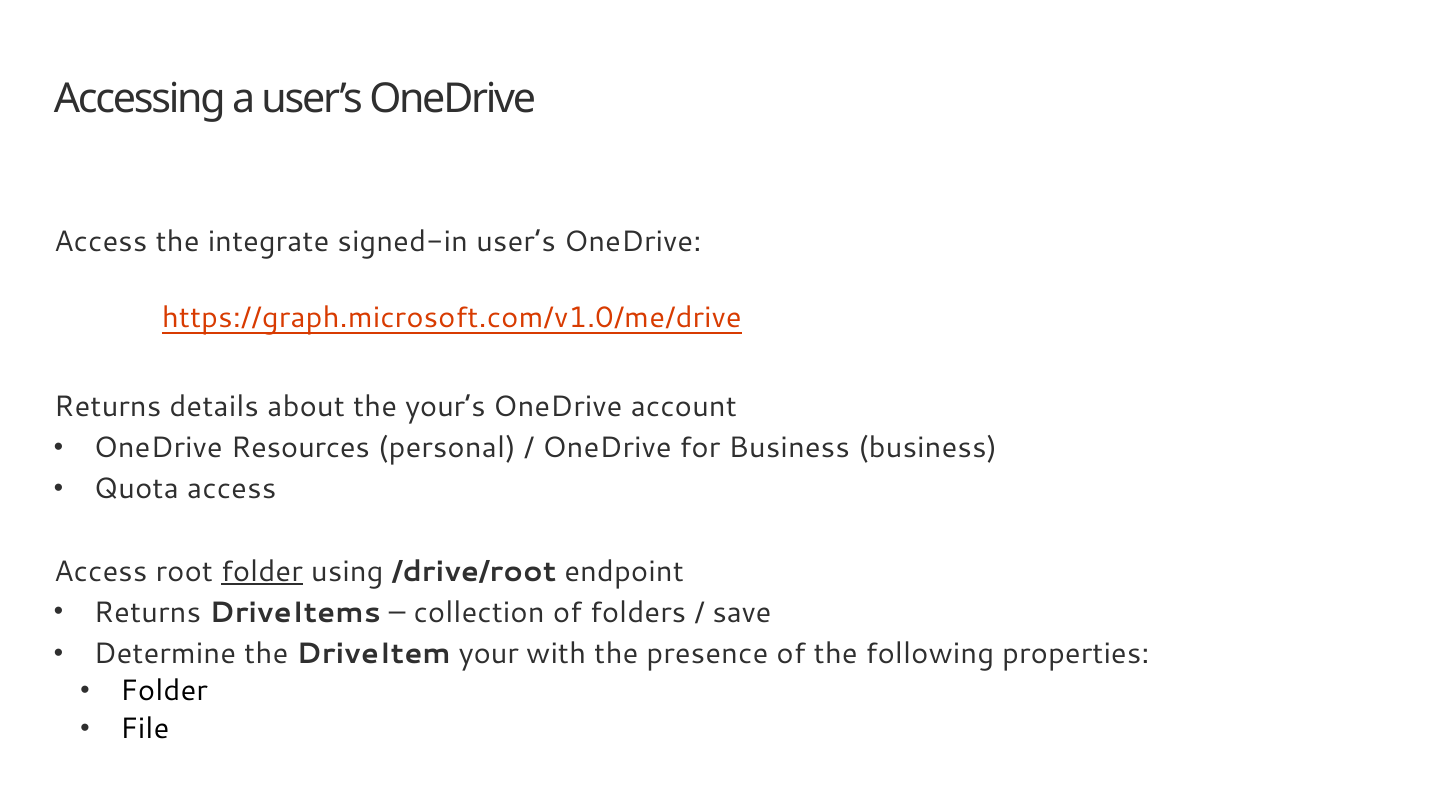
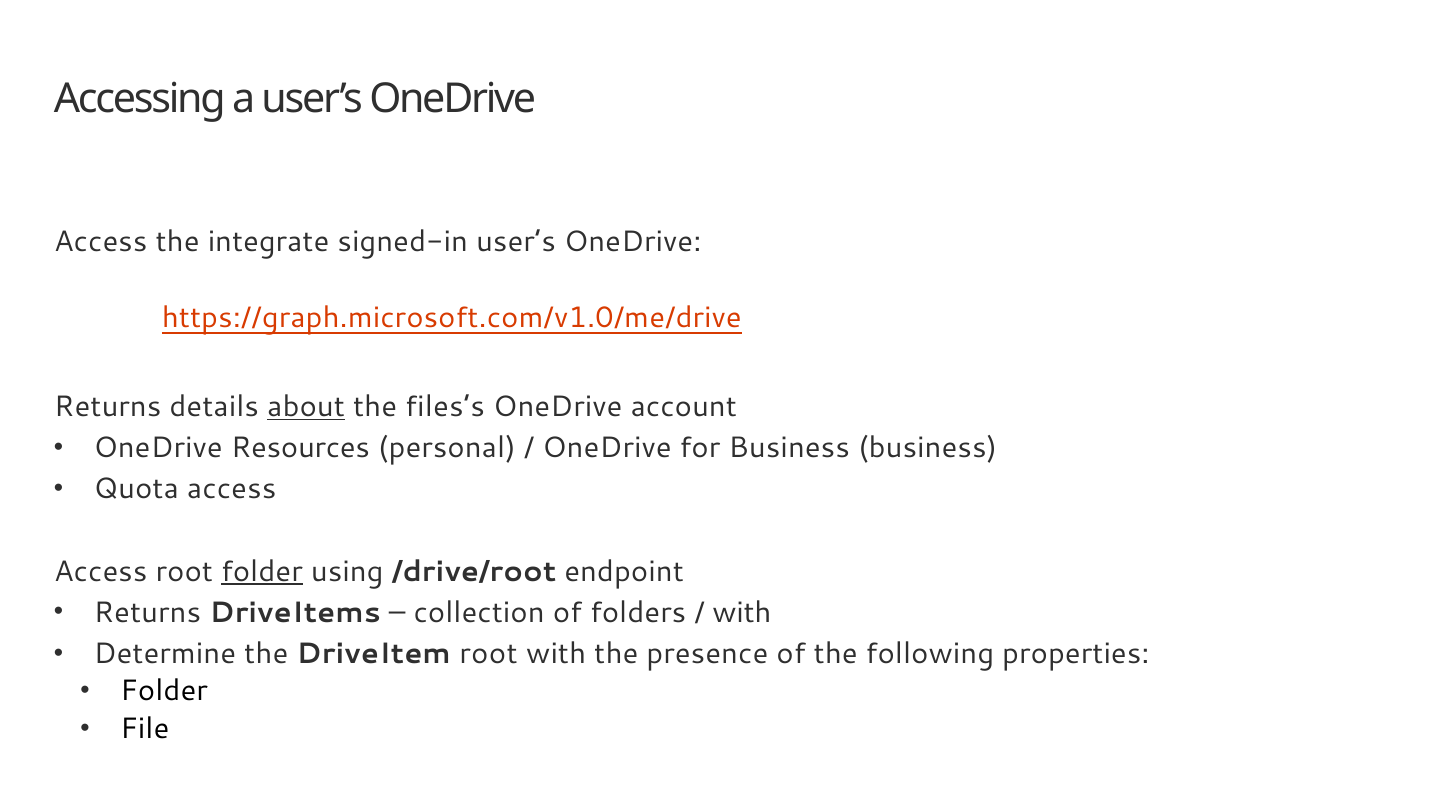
about underline: none -> present
your’s: your’s -> files’s
save at (742, 613): save -> with
DriveItem your: your -> root
